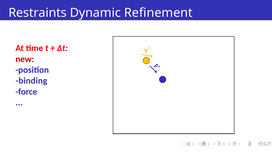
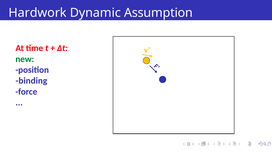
Restraints: Restraints -> Hardwork
Refinement: Refinement -> Assumption
new colour: red -> green
